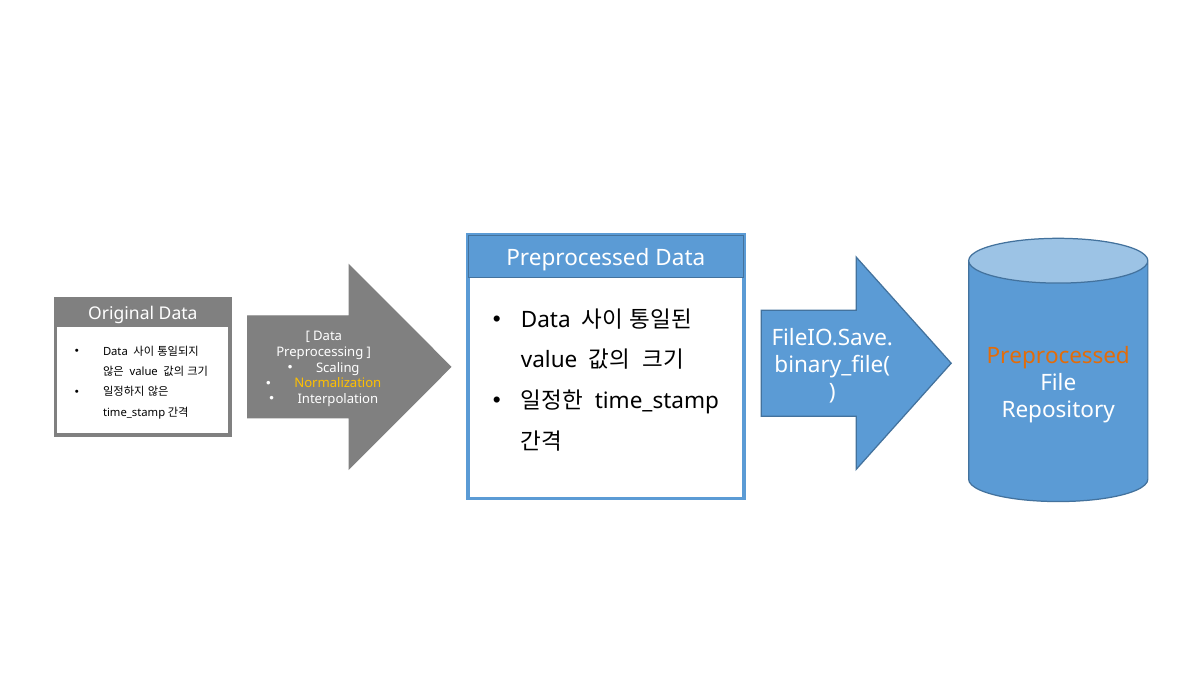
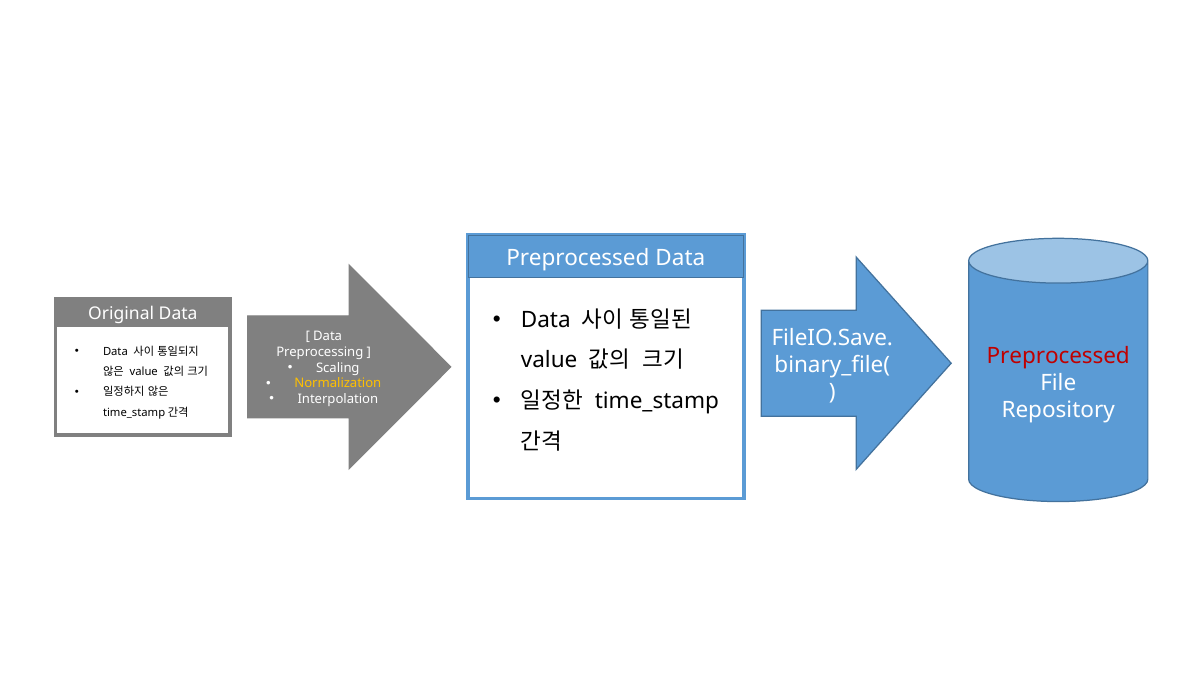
Preprocessed at (1058, 356) colour: orange -> red
